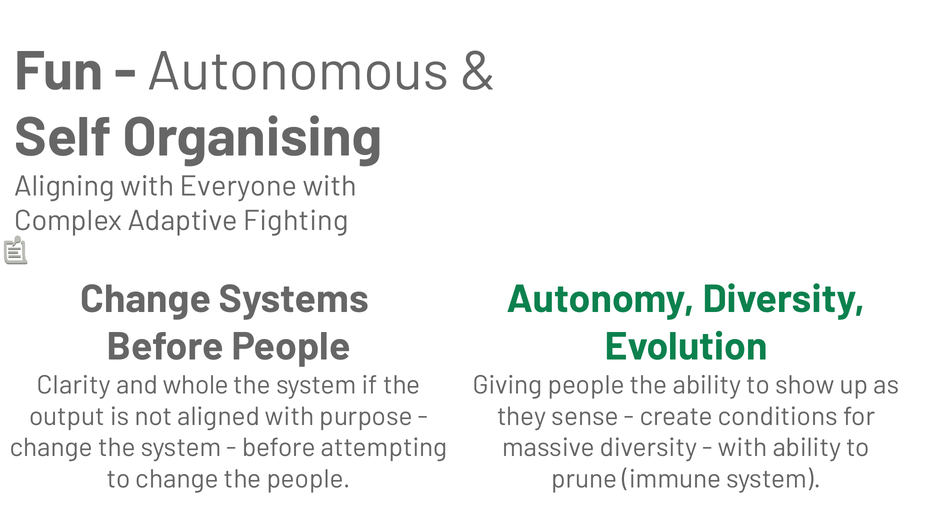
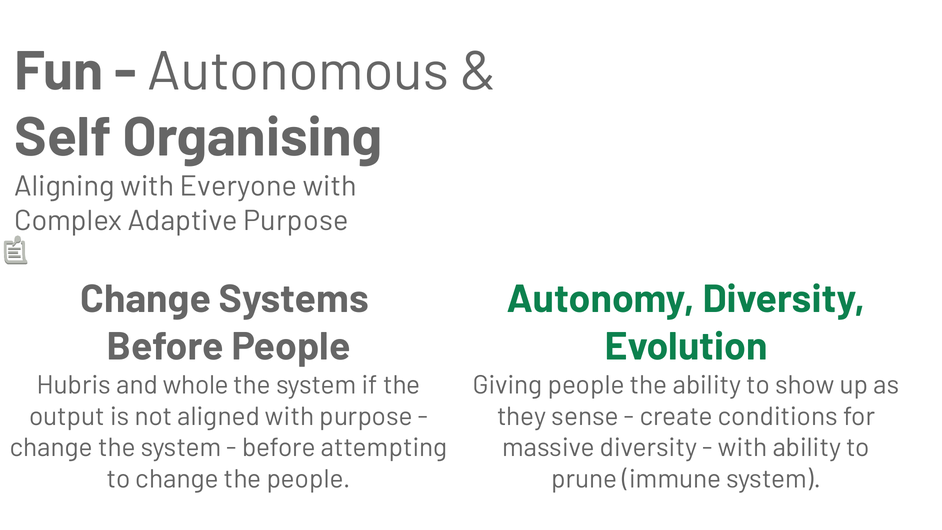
Adaptive Fighting: Fighting -> Purpose
Clarity: Clarity -> Hubris
